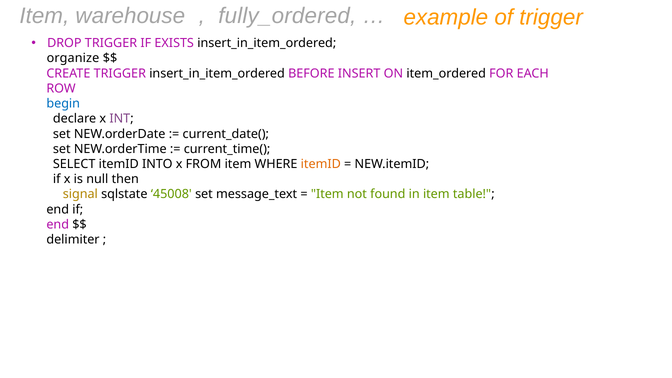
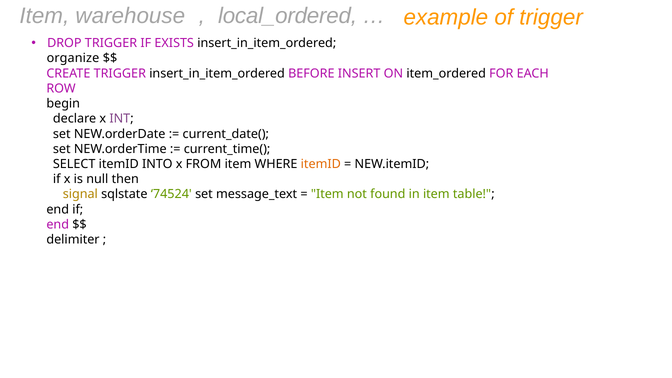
fully_ordered: fully_ordered -> local_ordered
begin colour: blue -> black
45008: 45008 -> 74524
